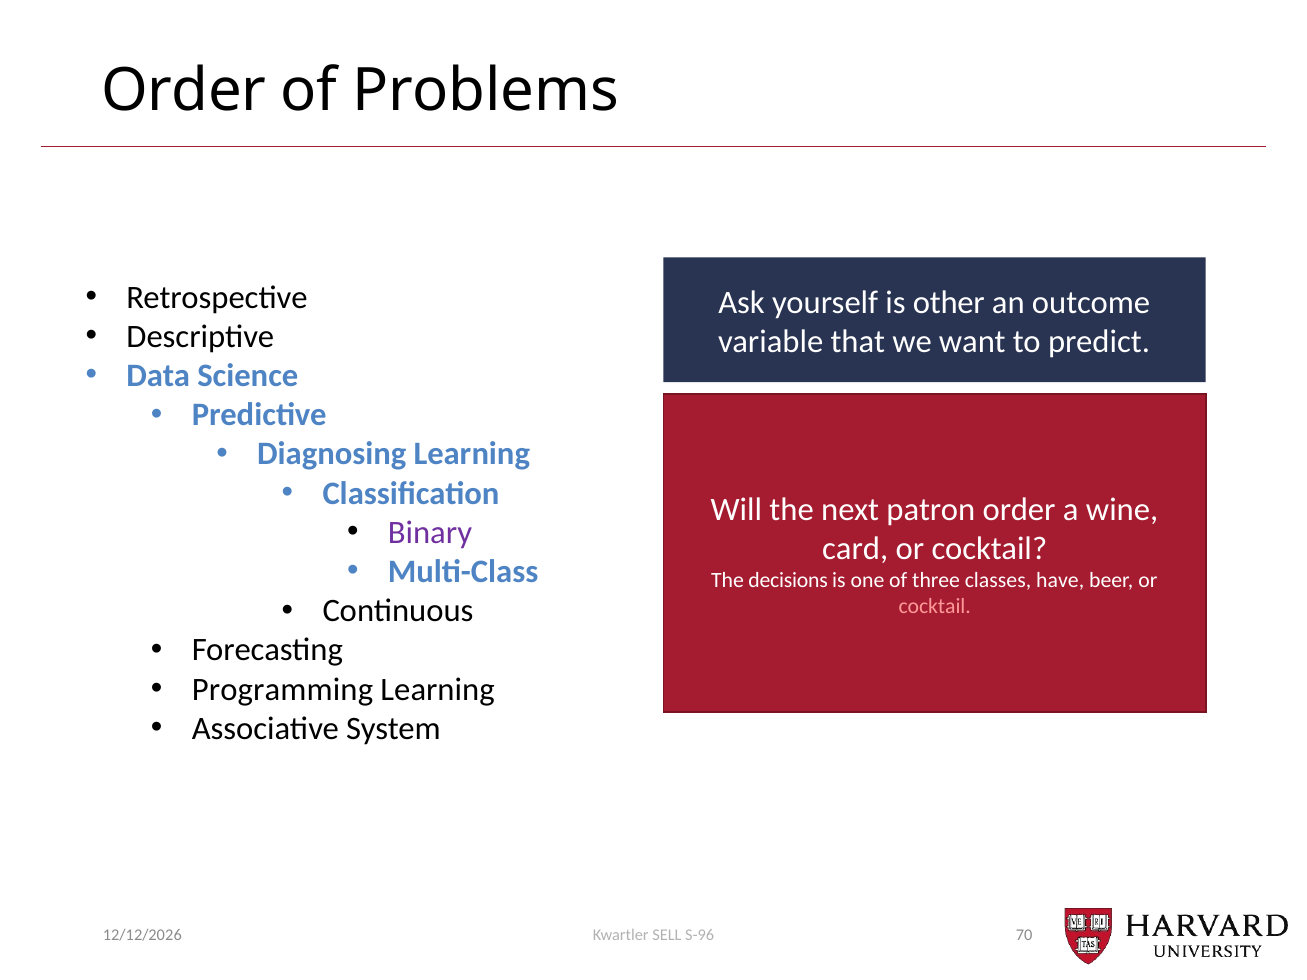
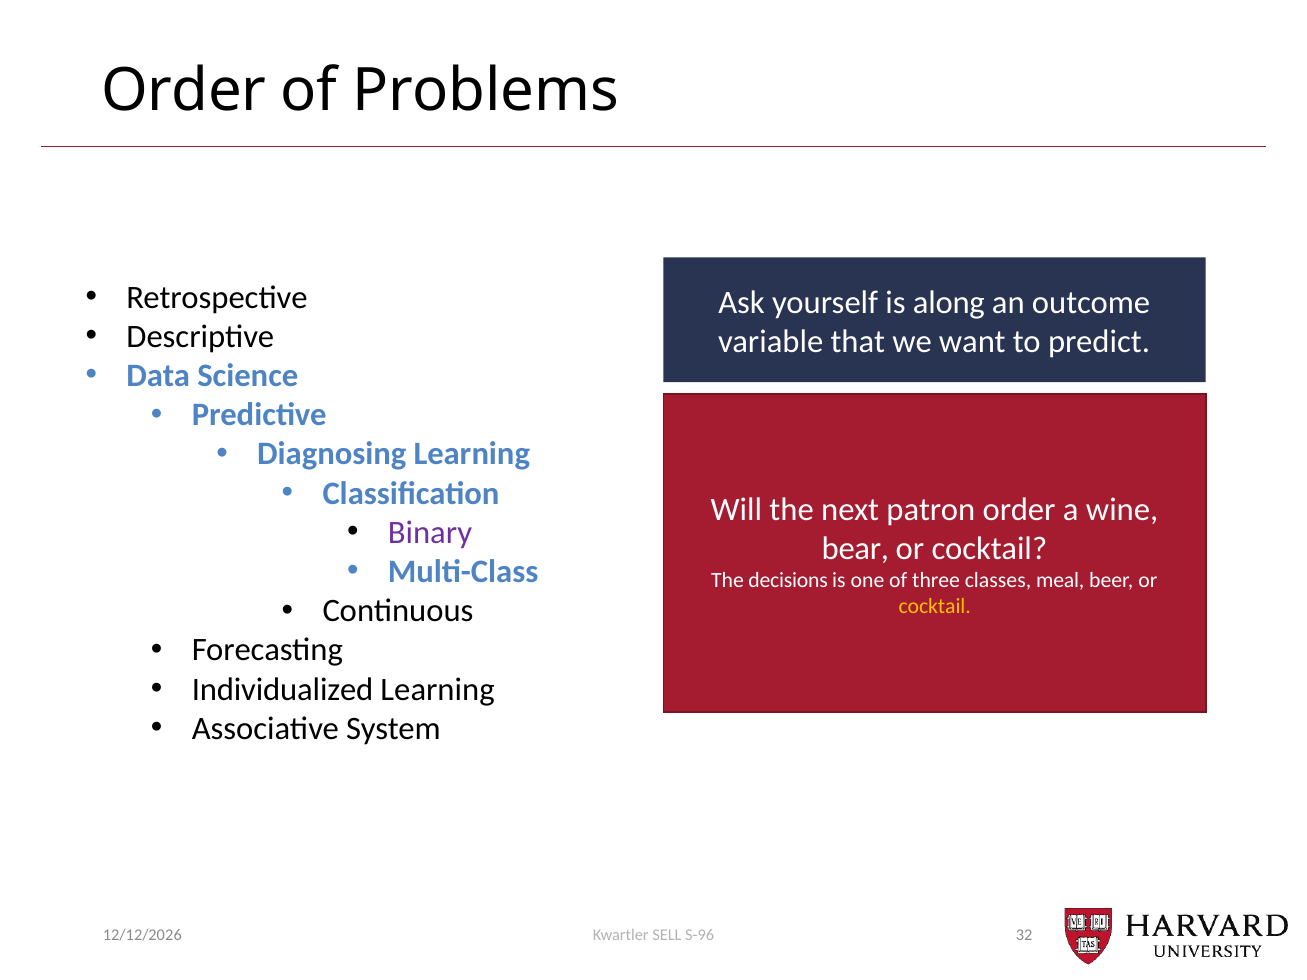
other: other -> along
card: card -> bear
have: have -> meal
cocktail at (935, 607) colour: pink -> yellow
Programming: Programming -> Individualized
70: 70 -> 32
